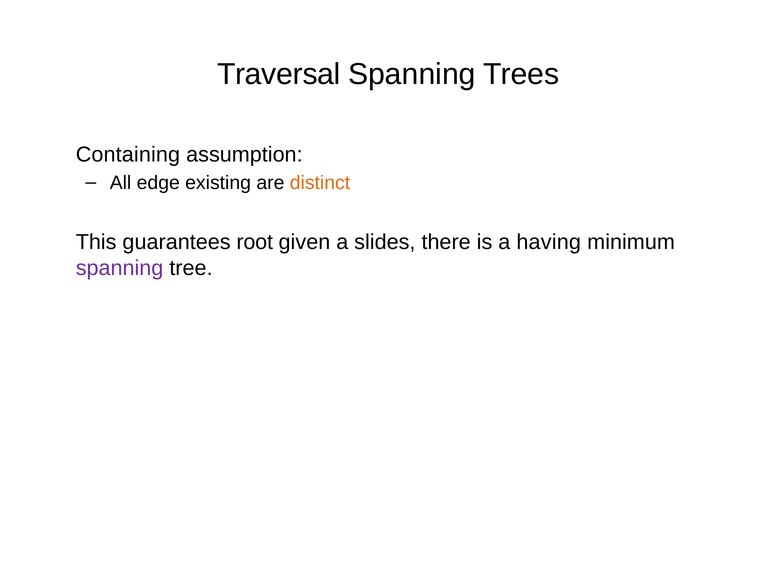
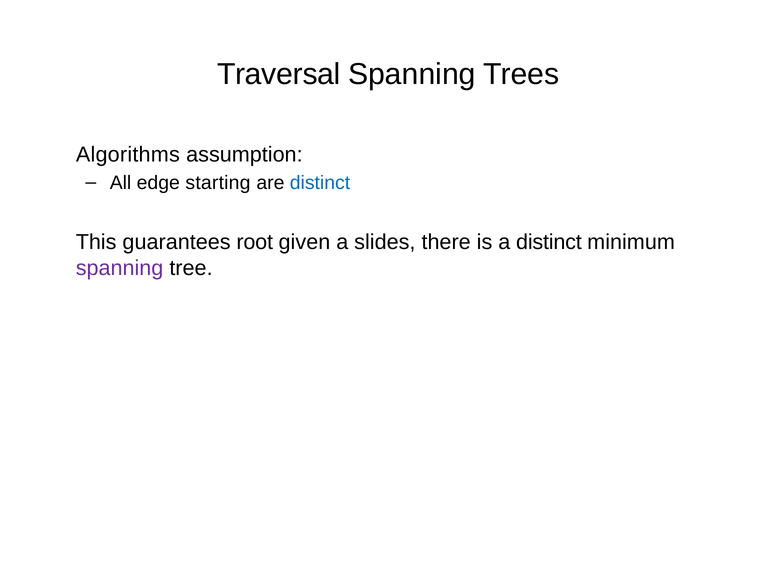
Containing: Containing -> Algorithms
existing: existing -> starting
distinct at (320, 183) colour: orange -> blue
a having: having -> distinct
